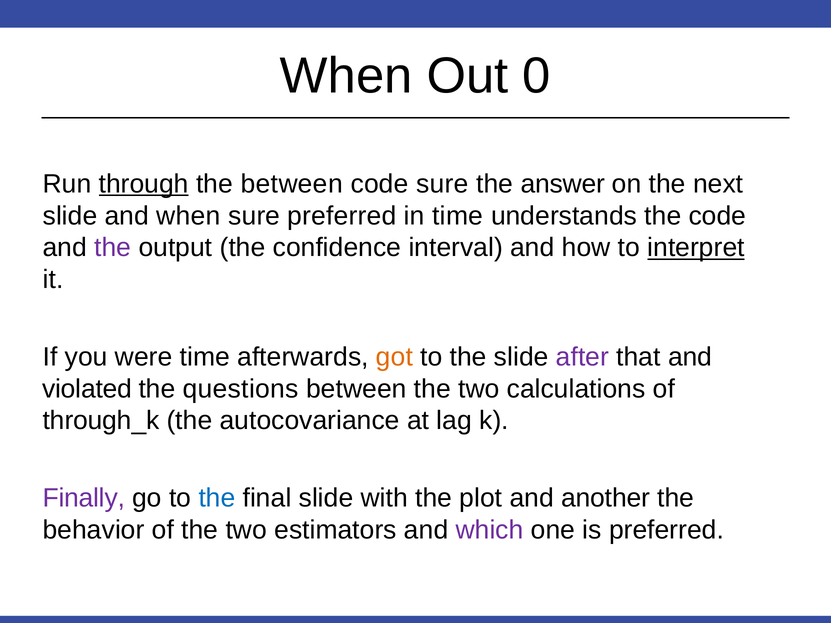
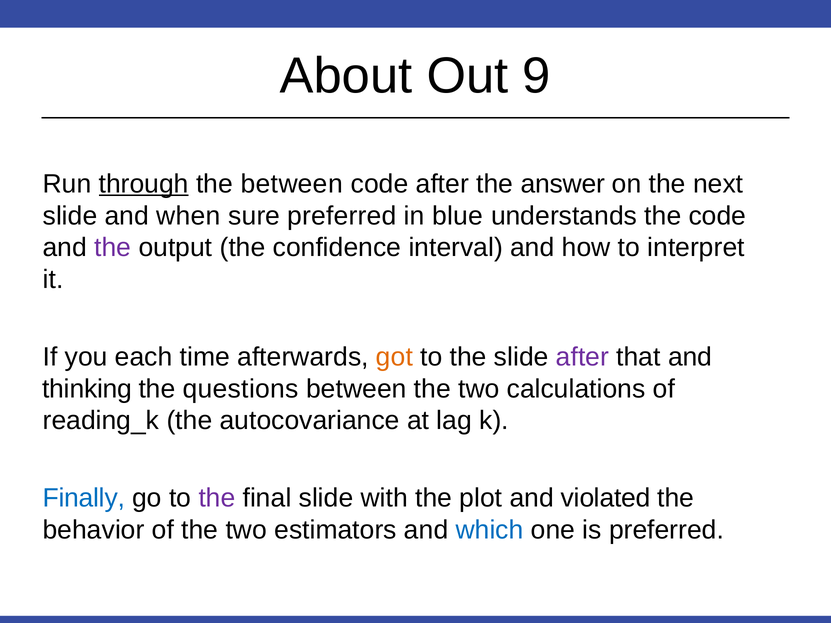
When at (346, 76): When -> About
0: 0 -> 9
code sure: sure -> after
in time: time -> blue
interpret underline: present -> none
were: were -> each
violated: violated -> thinking
through_k: through_k -> reading_k
Finally colour: purple -> blue
the at (217, 498) colour: blue -> purple
another: another -> violated
which colour: purple -> blue
